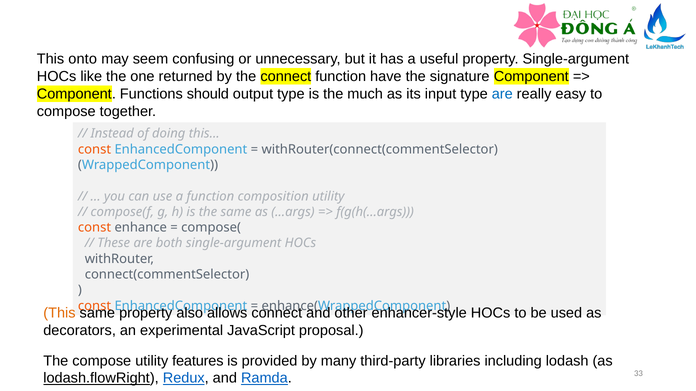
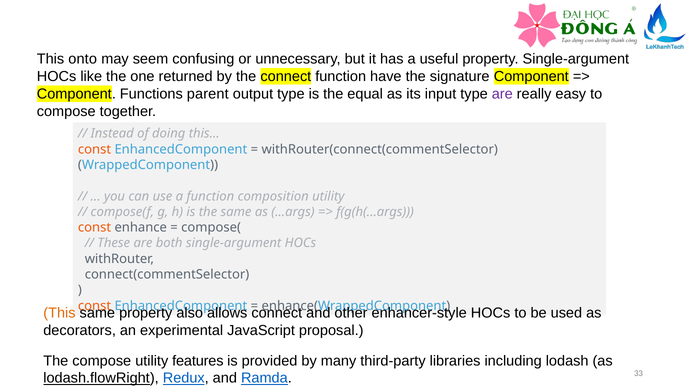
should: should -> parent
much: much -> equal
are at (502, 94) colour: blue -> purple
